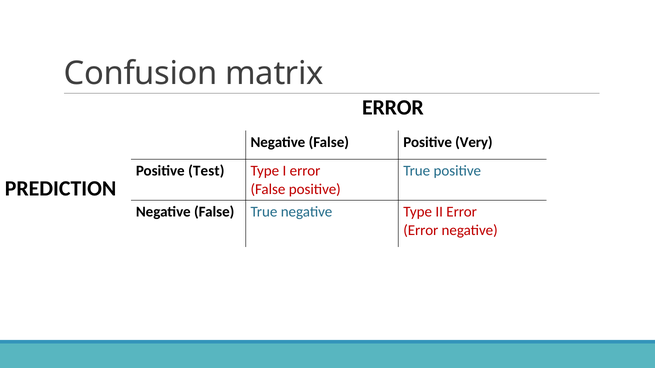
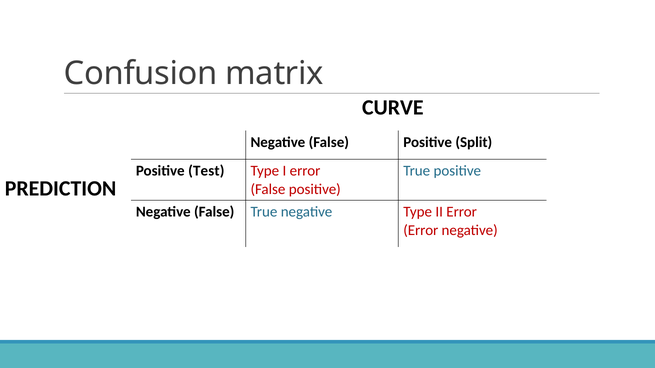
ERROR at (393, 108): ERROR -> CURVE
Very: Very -> Split
